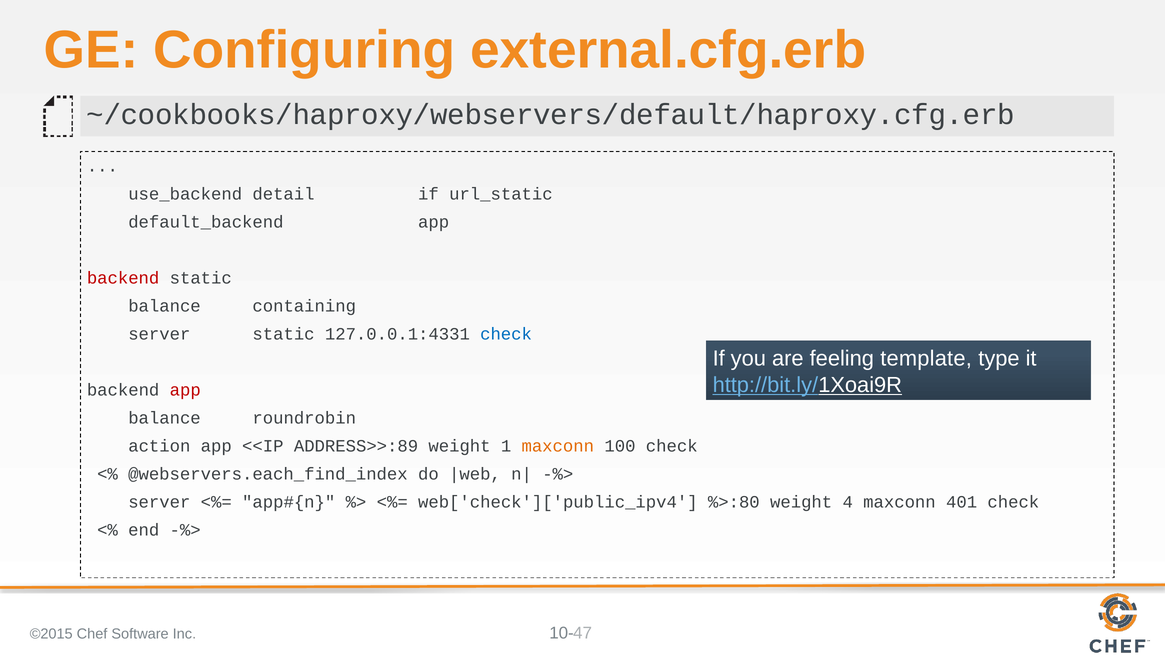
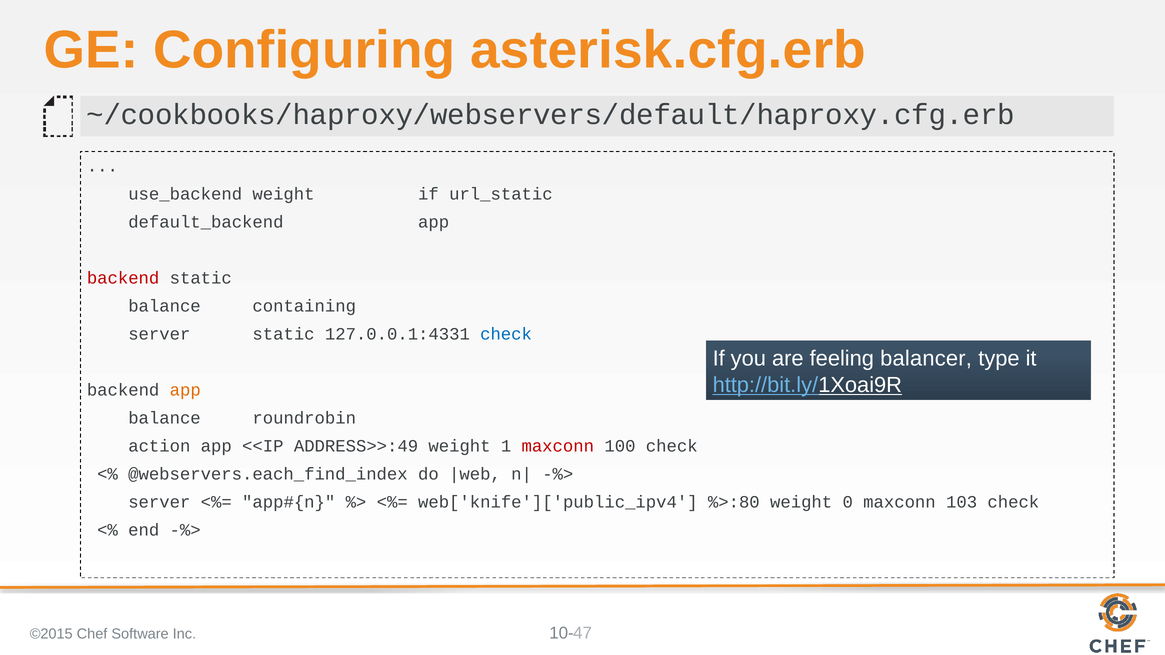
external.cfg.erb: external.cfg.erb -> asterisk.cfg.erb
use_backend detail: detail -> weight
template: template -> balancer
app at (185, 390) colour: red -> orange
ADDRESS>>:89: ADDRESS>>:89 -> ADDRESS>>:49
maxconn at (558, 446) colour: orange -> red
web['check']['public_ipv4: web['check']['public_ipv4 -> web['knife']['public_ipv4
4: 4 -> 0
401: 401 -> 103
